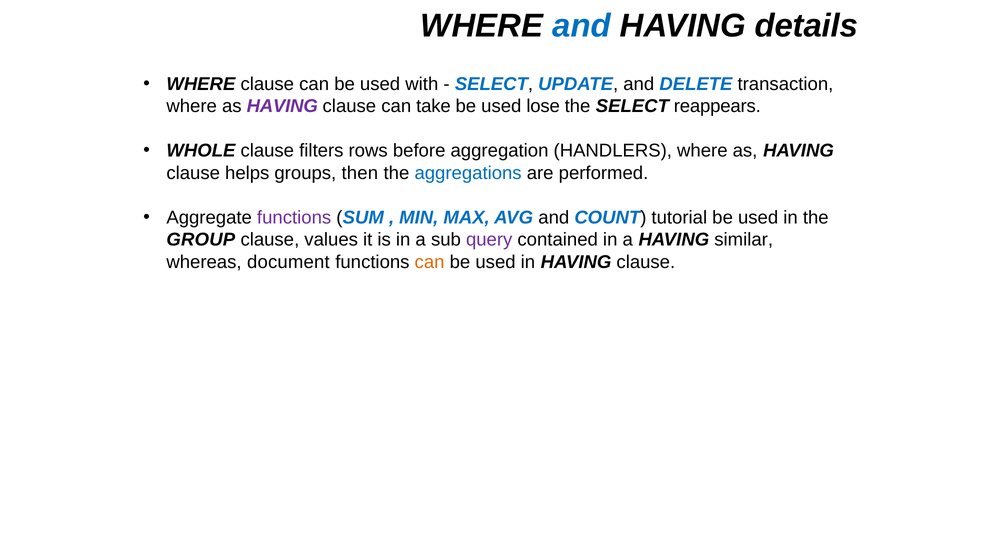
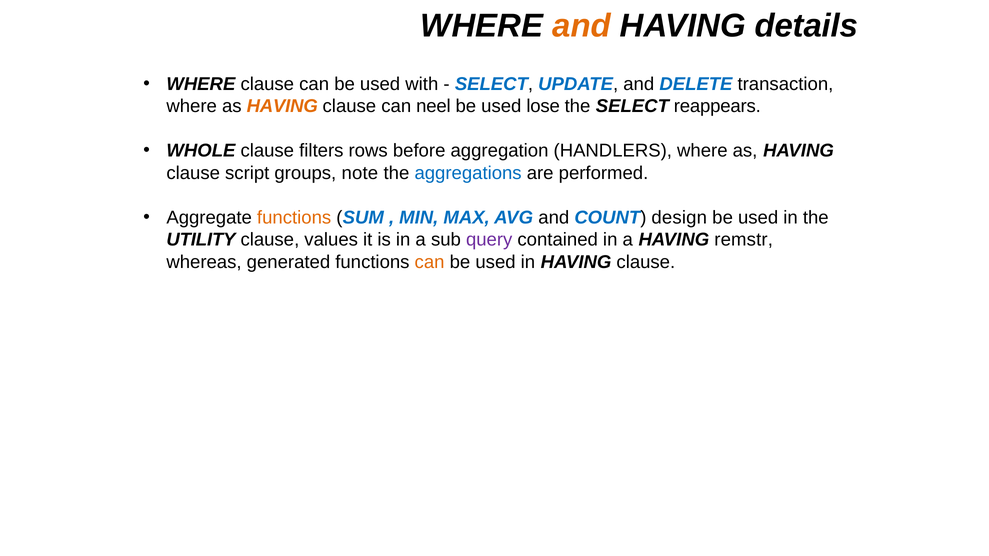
and at (582, 26) colour: blue -> orange
HAVING at (282, 106) colour: purple -> orange
take: take -> neel
helps: helps -> script
then: then -> note
functions at (294, 218) colour: purple -> orange
tutorial: tutorial -> design
GROUP: GROUP -> UTILITY
similar: similar -> remstr
document: document -> generated
